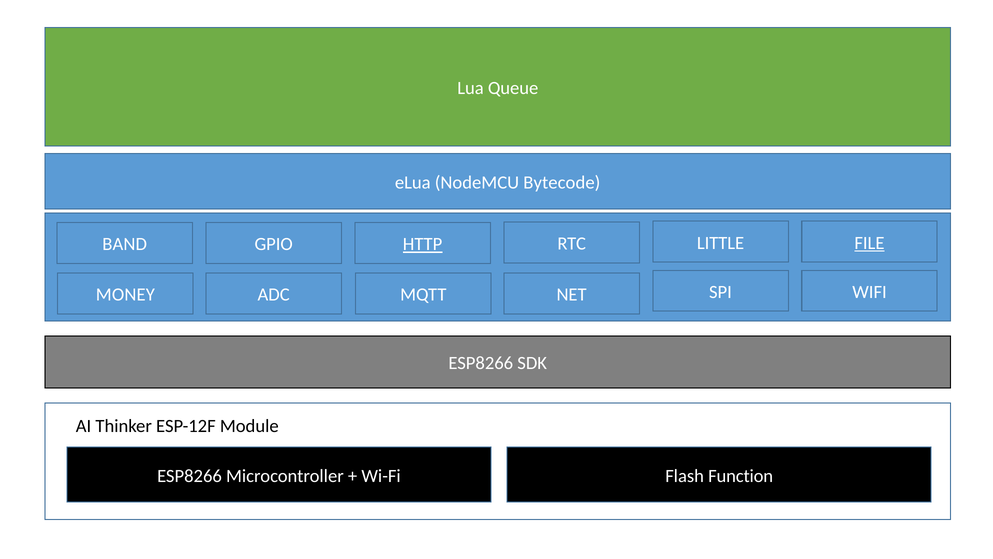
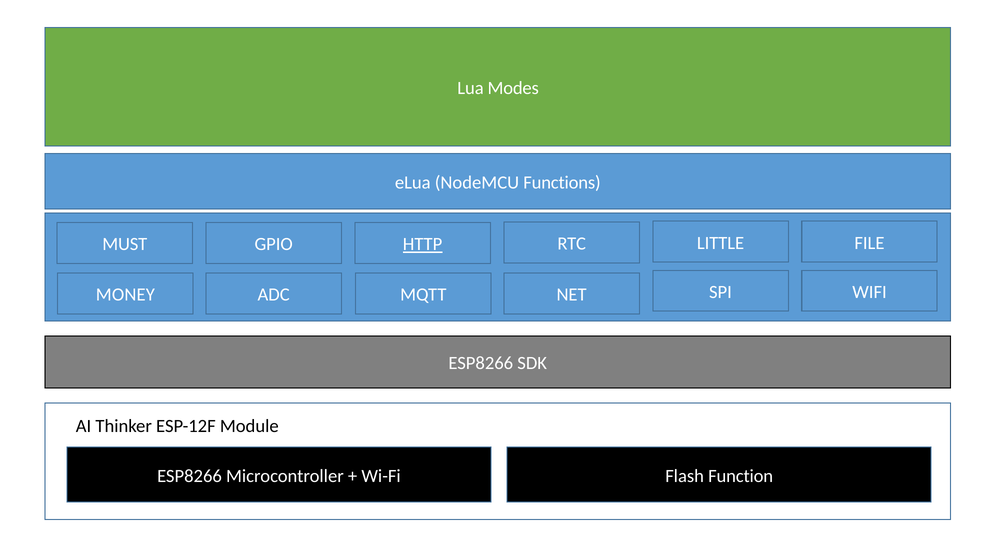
Queue: Queue -> Modes
Bytecode: Bytecode -> Functions
FILE underline: present -> none
BAND: BAND -> MUST
